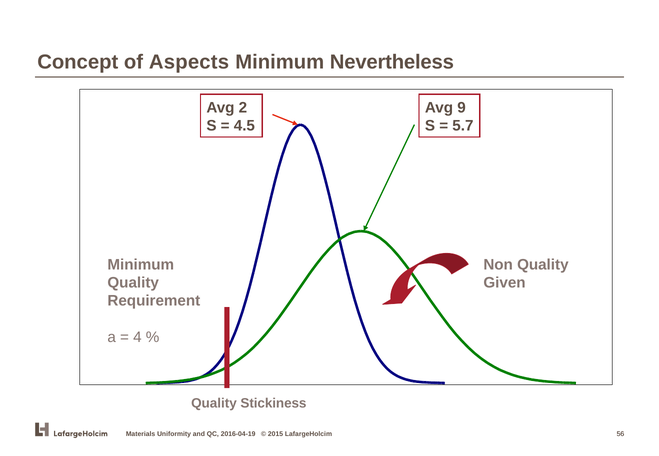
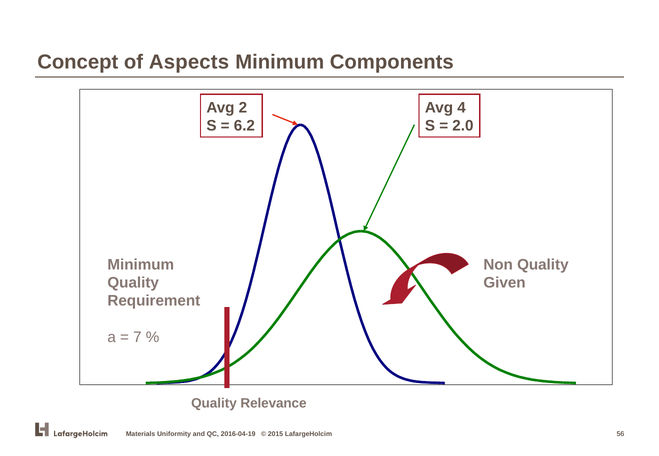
Nevertheless: Nevertheless -> Components
9: 9 -> 4
4.5: 4.5 -> 6.2
5.7: 5.7 -> 2.0
4: 4 -> 7
Stickiness: Stickiness -> Relevance
